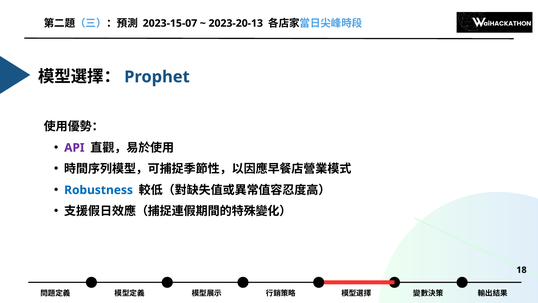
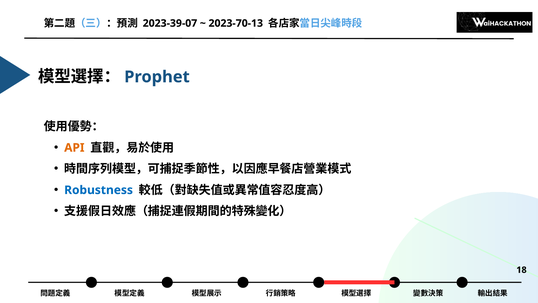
2023-15-07: 2023-15-07 -> 2023-39-07
2023-20-13: 2023-20-13 -> 2023-70-13
API colour: purple -> orange
